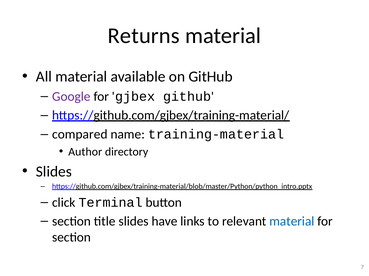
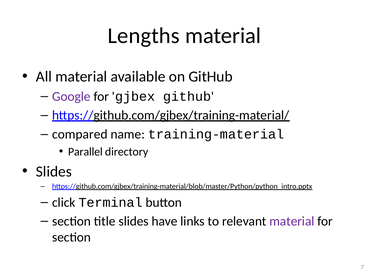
Returns: Returns -> Lengths
Author: Author -> Parallel
material at (292, 222) colour: blue -> purple
